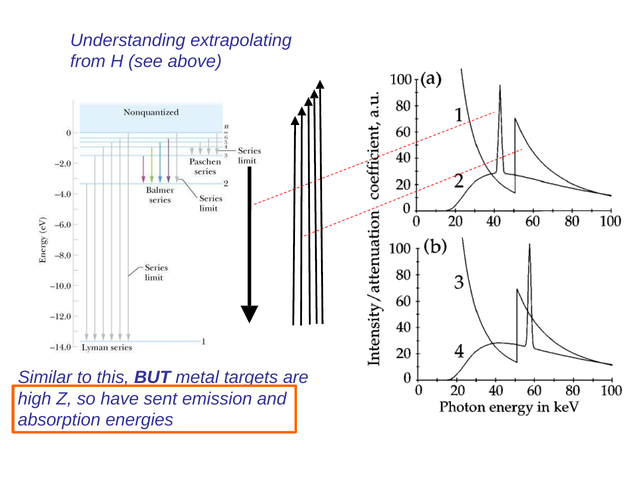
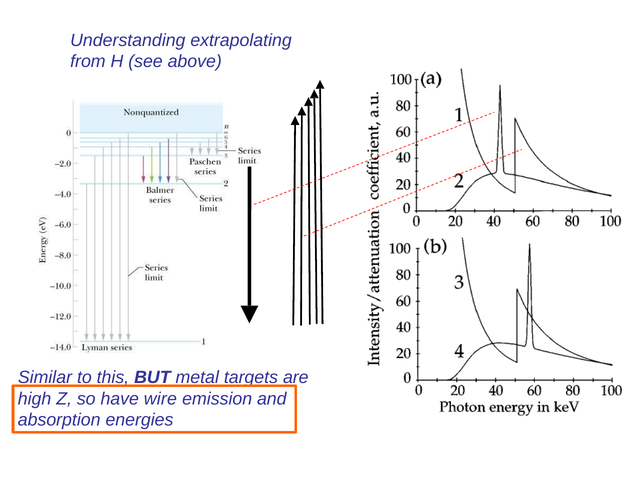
sent: sent -> wire
